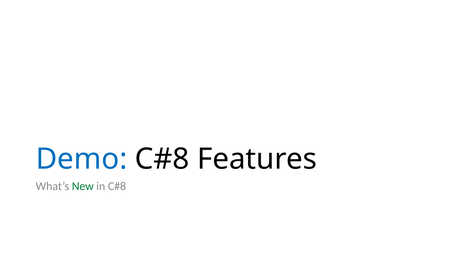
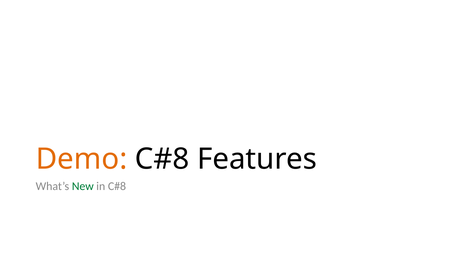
Demo colour: blue -> orange
